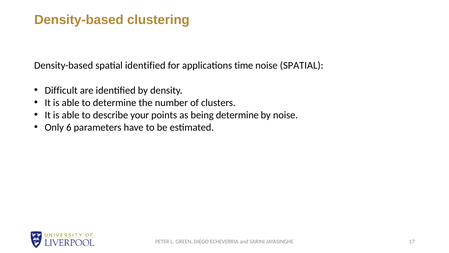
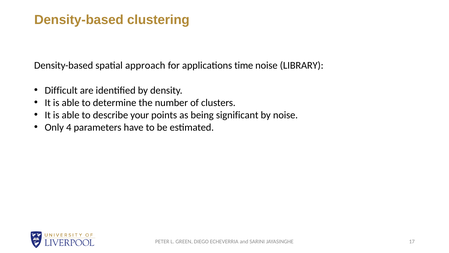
spatial identified: identified -> approach
noise SPATIAL: SPATIAL -> LIBRARY
being determine: determine -> significant
6: 6 -> 4
